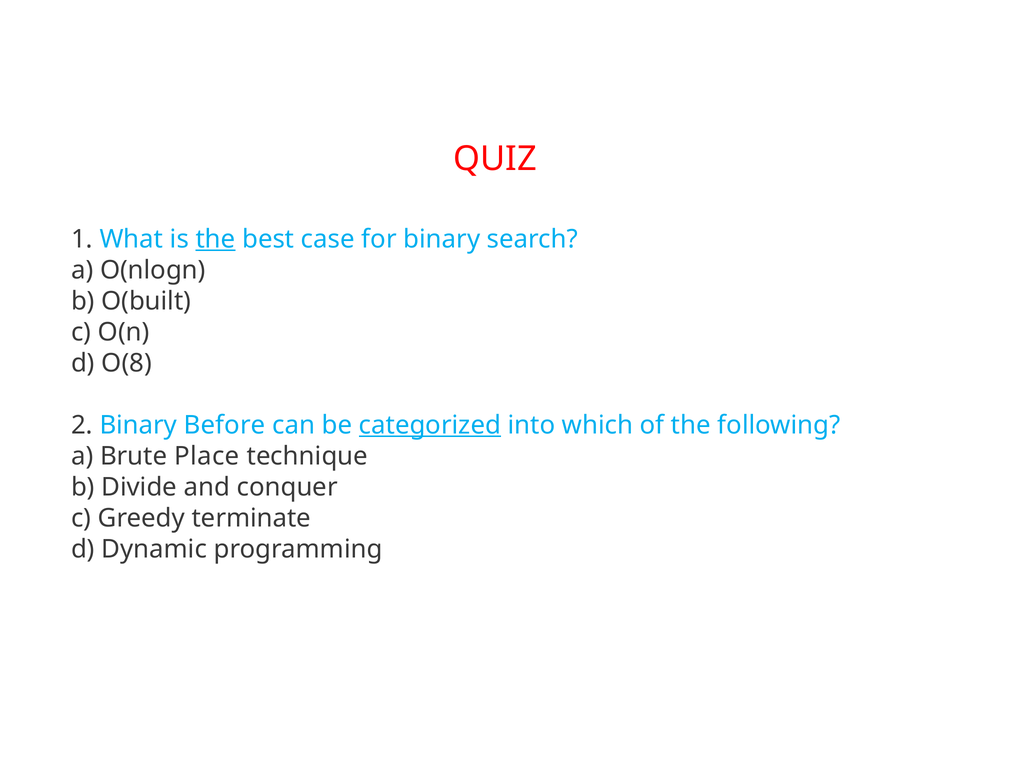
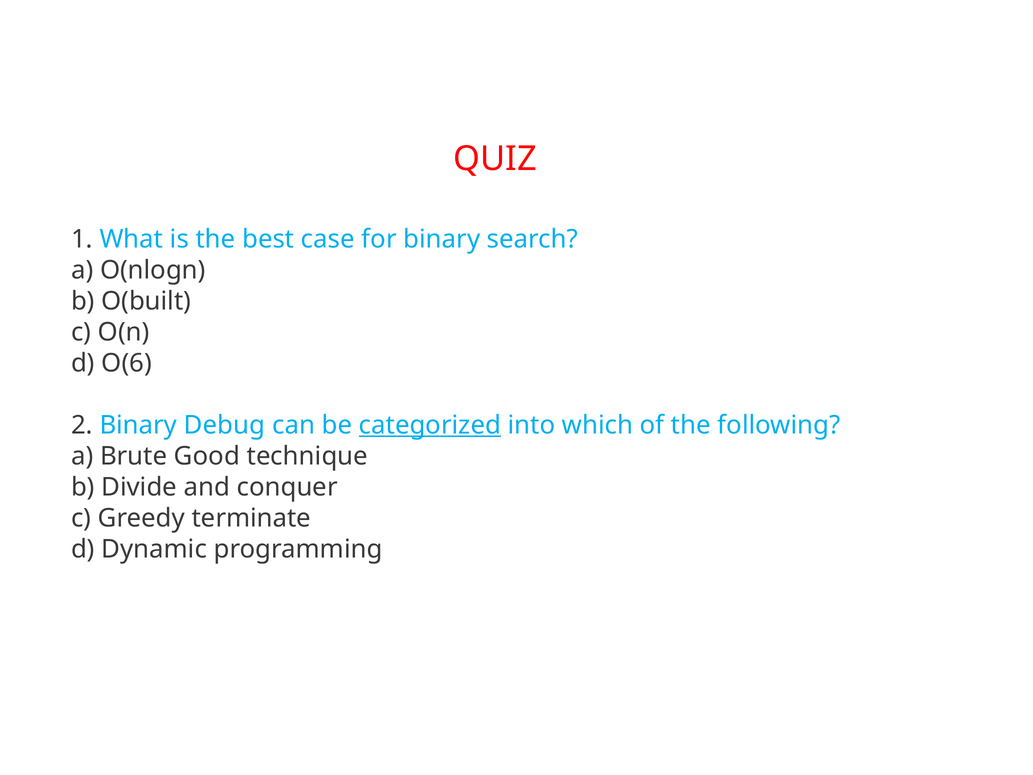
the at (216, 239) underline: present -> none
O(8: O(8 -> O(6
Before: Before -> Debug
Place: Place -> Good
